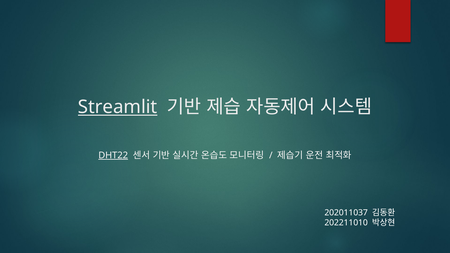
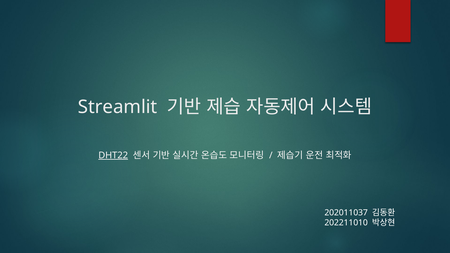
Streamlit underline: present -> none
